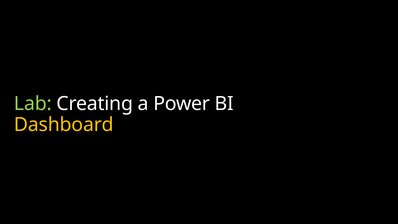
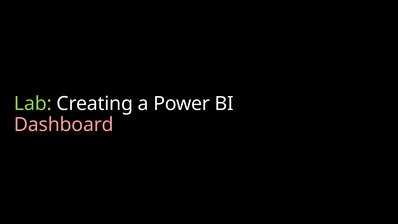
Dashboard colour: yellow -> pink
